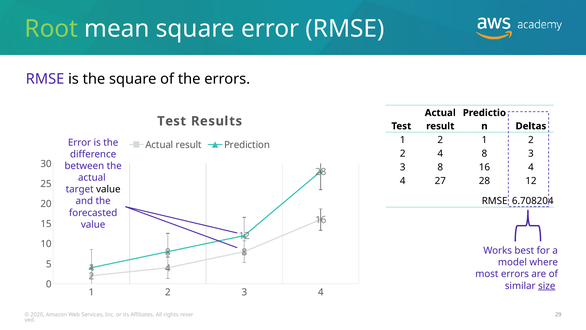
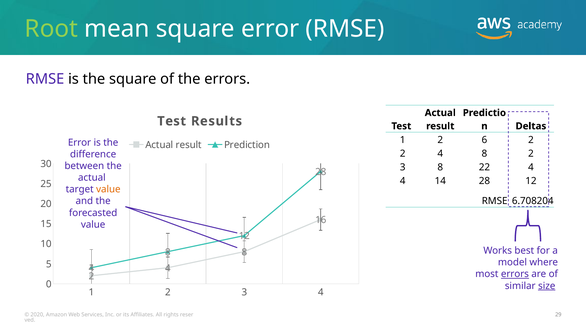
2 1: 1 -> 6
8 3: 3 -> 2
3 8 16: 16 -> 22
27: 27 -> 14
value at (108, 189) colour: black -> orange
errors at (515, 274) underline: none -> present
